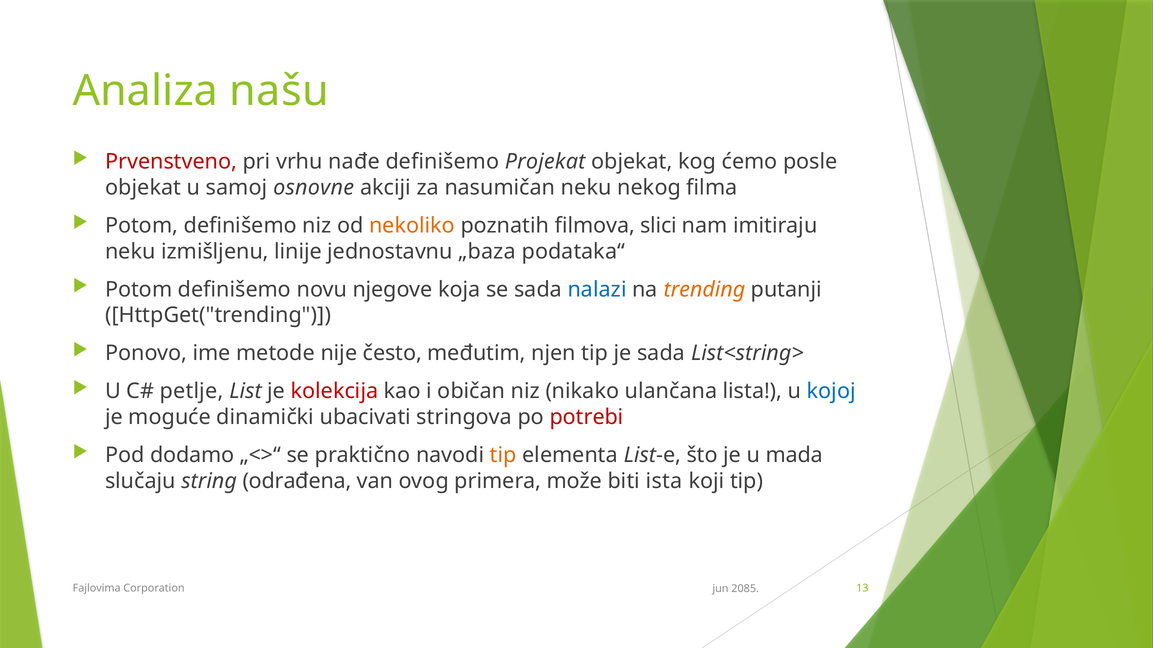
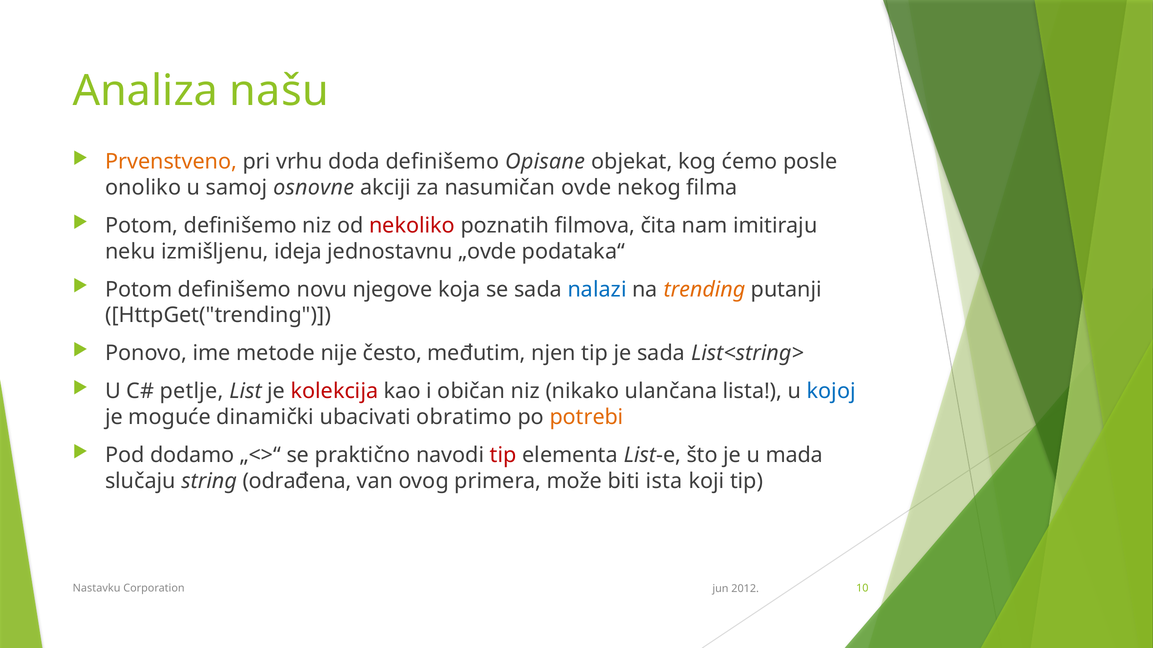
Prvenstveno colour: red -> orange
nađe: nađe -> doda
Projekat: Projekat -> Opisane
objekat at (143, 188): objekat -> onoliko
nasumičan neku: neku -> ovde
nekoliko colour: orange -> red
slici: slici -> čita
linije: linije -> ideja
„baza: „baza -> „ovde
stringova: stringova -> obratimo
potrebi colour: red -> orange
tip at (503, 455) colour: orange -> red
Fajlovima: Fajlovima -> Nastavku
13: 13 -> 10
2085: 2085 -> 2012
